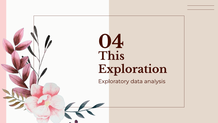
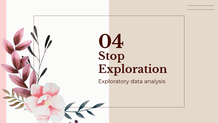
This: This -> Stop
